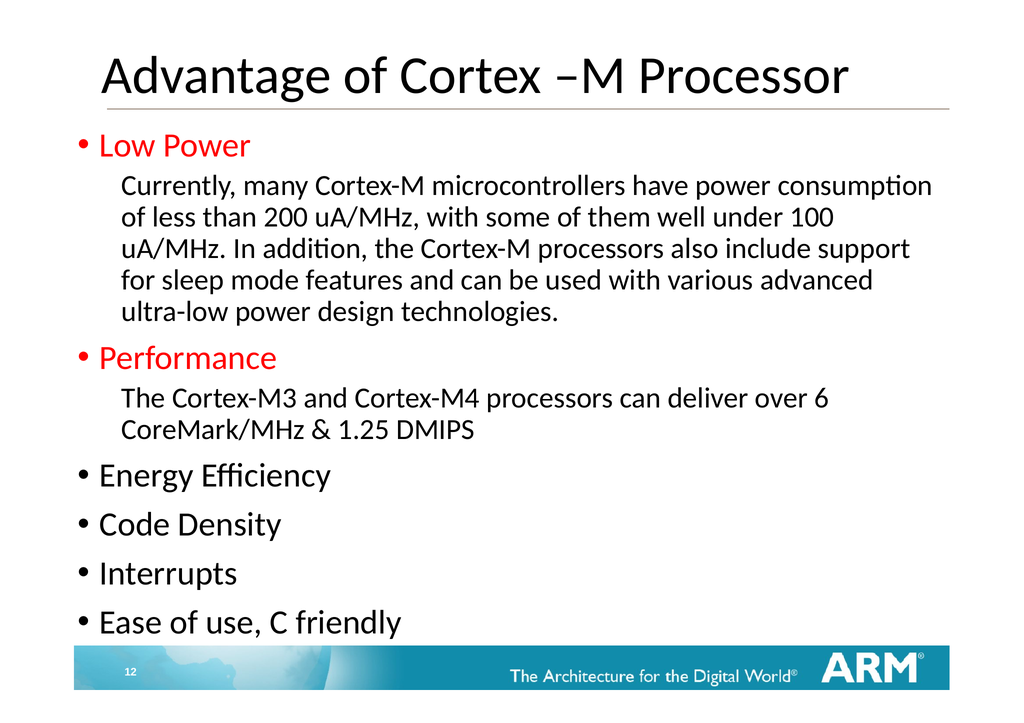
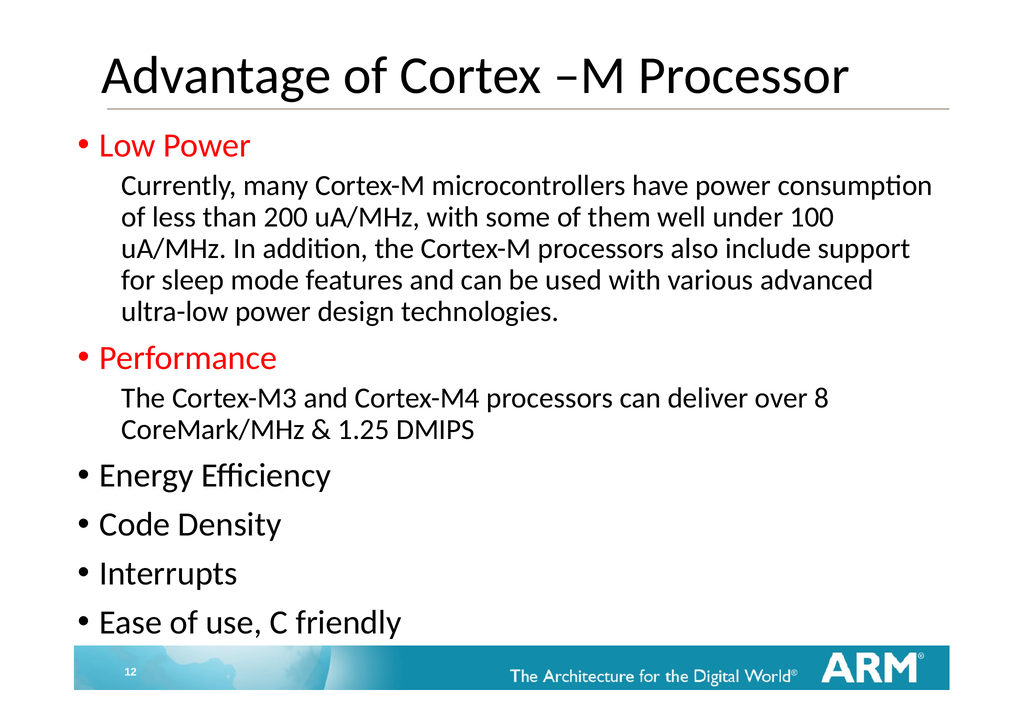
6: 6 -> 8
